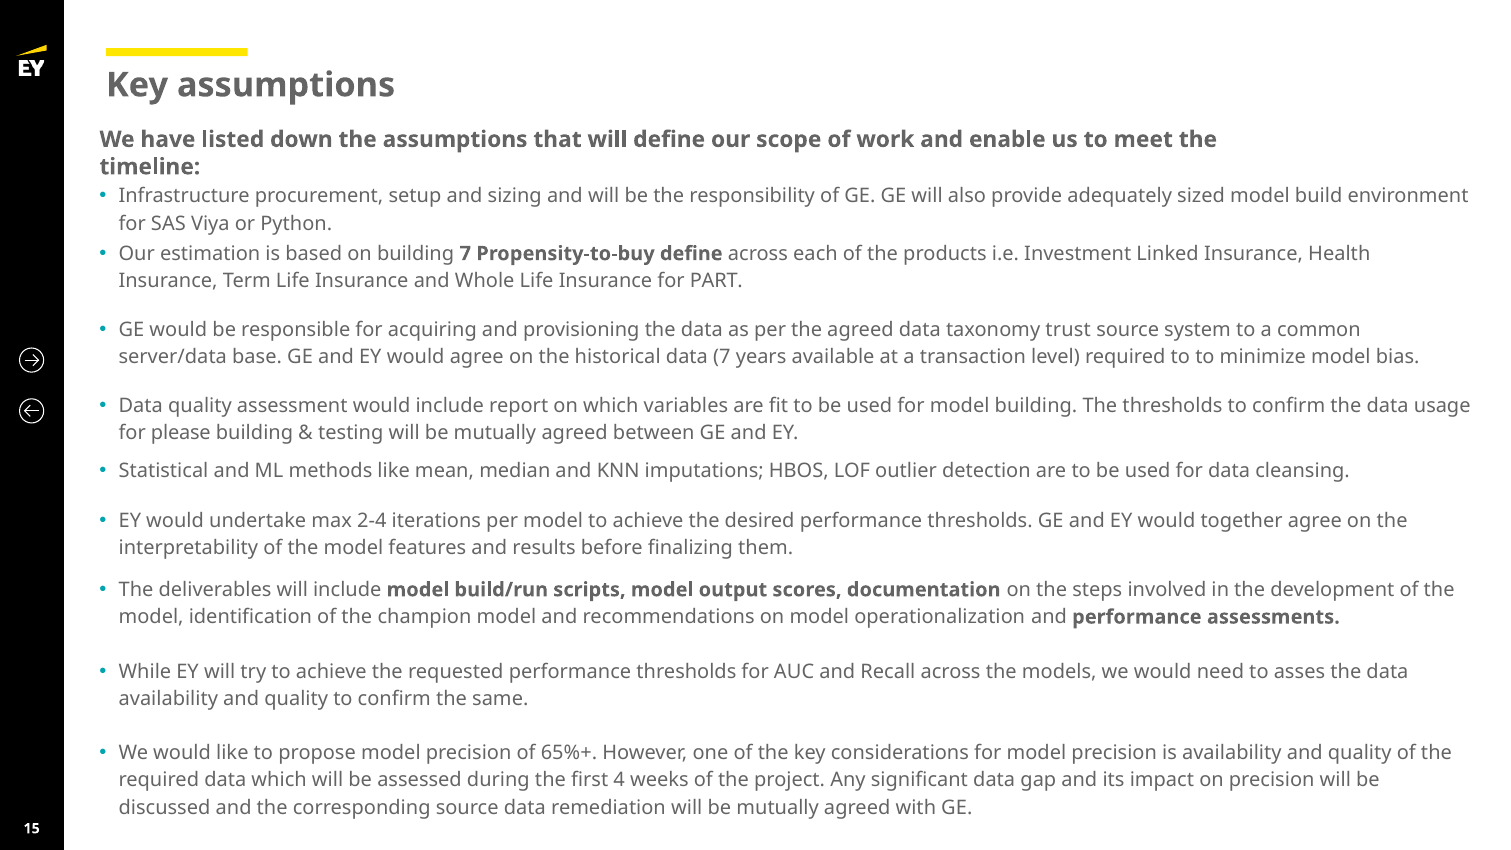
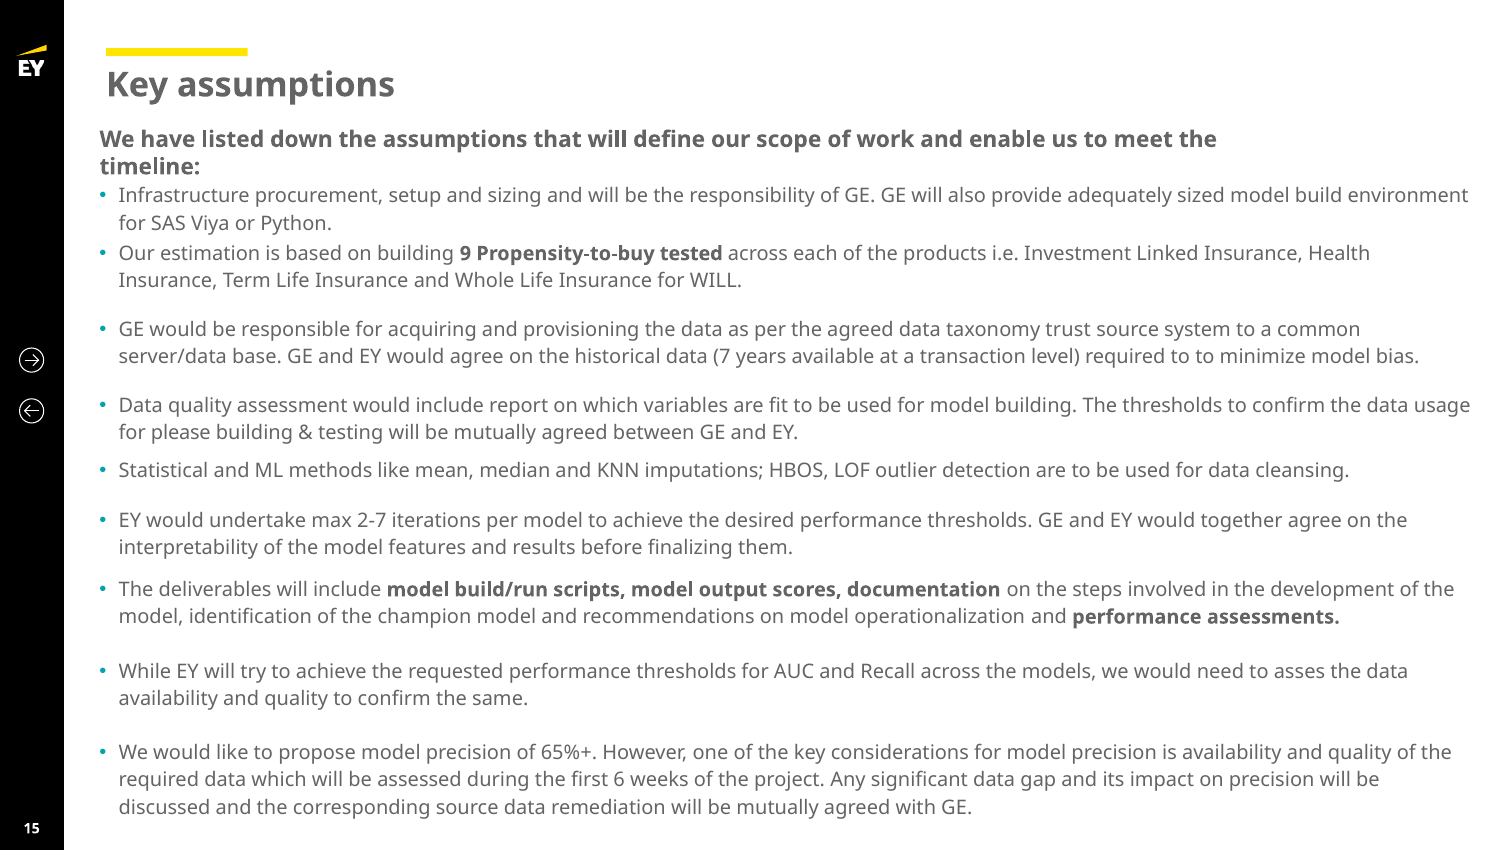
building 7: 7 -> 9
Propensity-to-buy define: define -> tested
for PART: PART -> WILL
2-4: 2-4 -> 2-7
4: 4 -> 6
